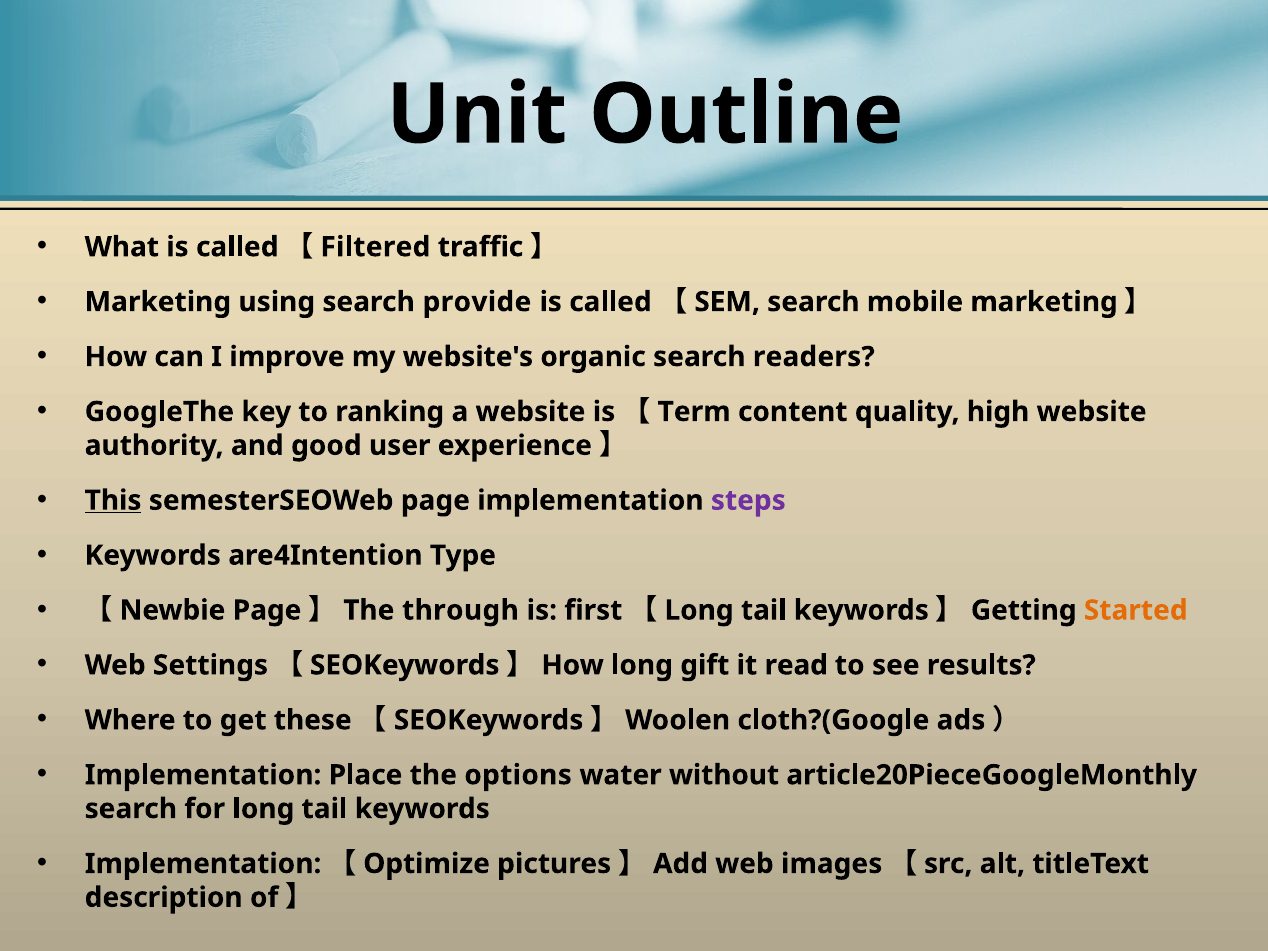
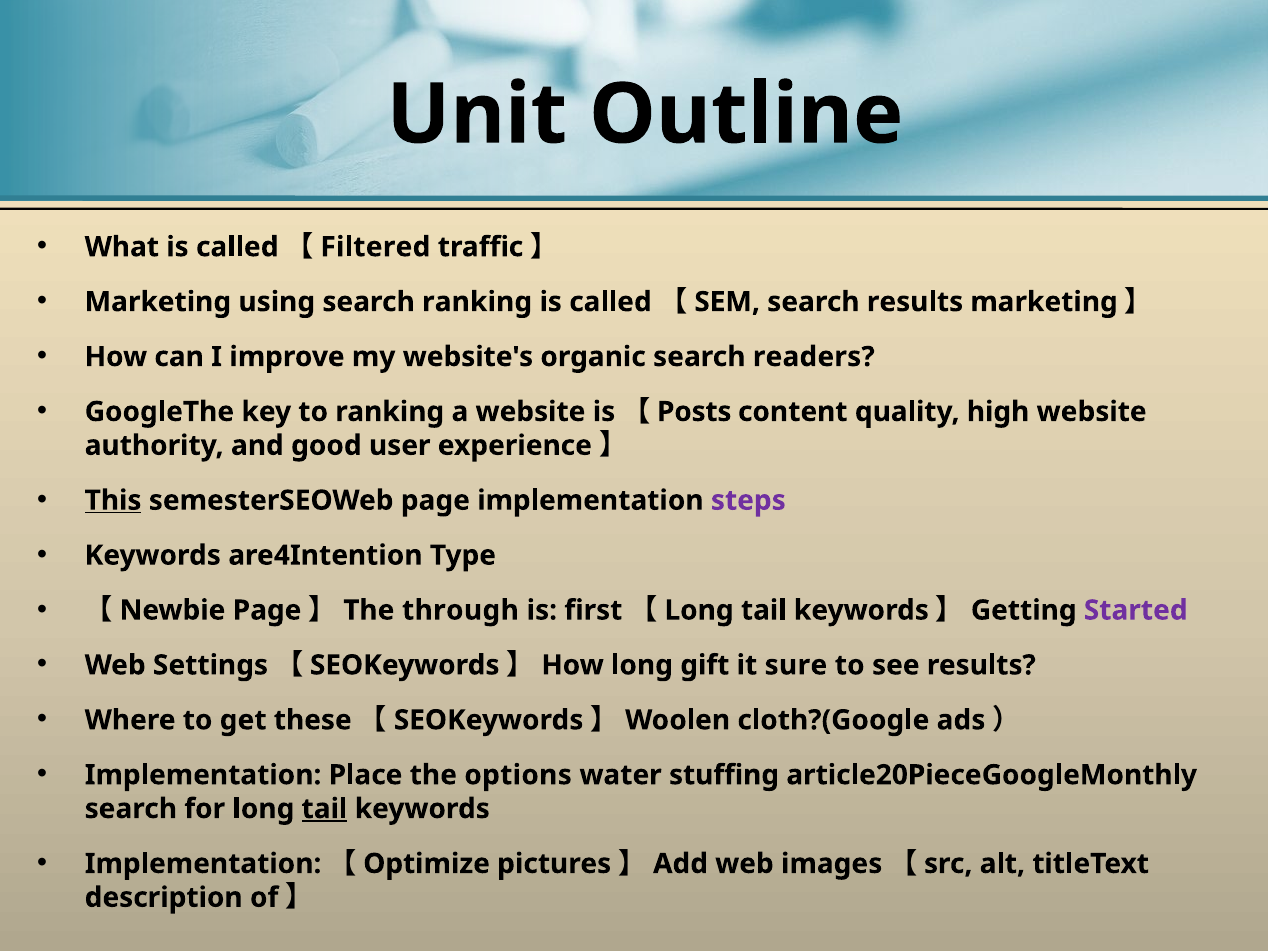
search provide: provide -> ranking
search mobile: mobile -> results
Term: Term -> Posts
Started colour: orange -> purple
read: read -> sure
without: without -> stuffing
tail at (324, 809) underline: none -> present
